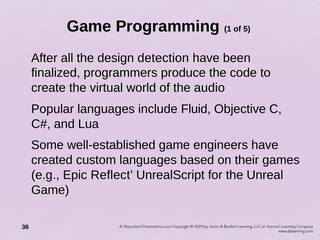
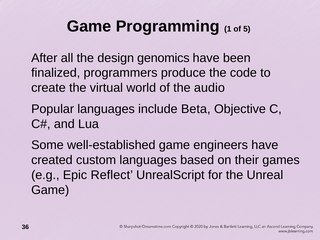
detection: detection -> genomics
Fluid: Fluid -> Beta
